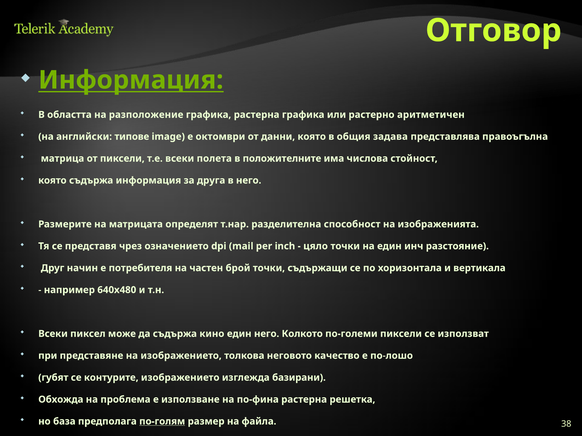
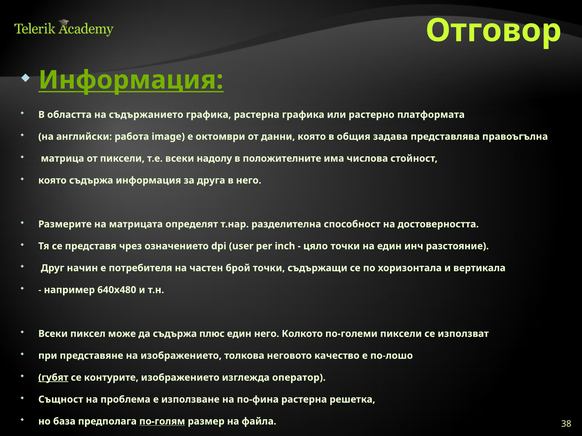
разположение: разположение -> съдържанието
аритметичен: аритметичен -> платформата
типове: типове -> работа
полета: полета -> надолу
изображенията: изображенията -> достоверността
mail: mail -> user
кино: кино -> плюс
губят underline: none -> present
базирани: базирани -> оператор
Обхожда: Обхожда -> Същност
